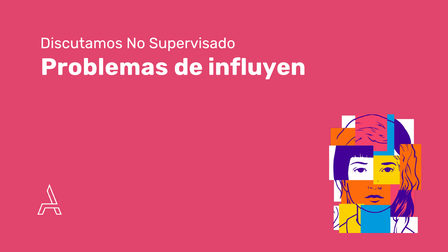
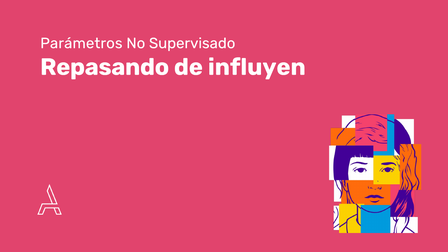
Discutamos: Discutamos -> Parámetros
Problemas: Problemas -> Repasando
